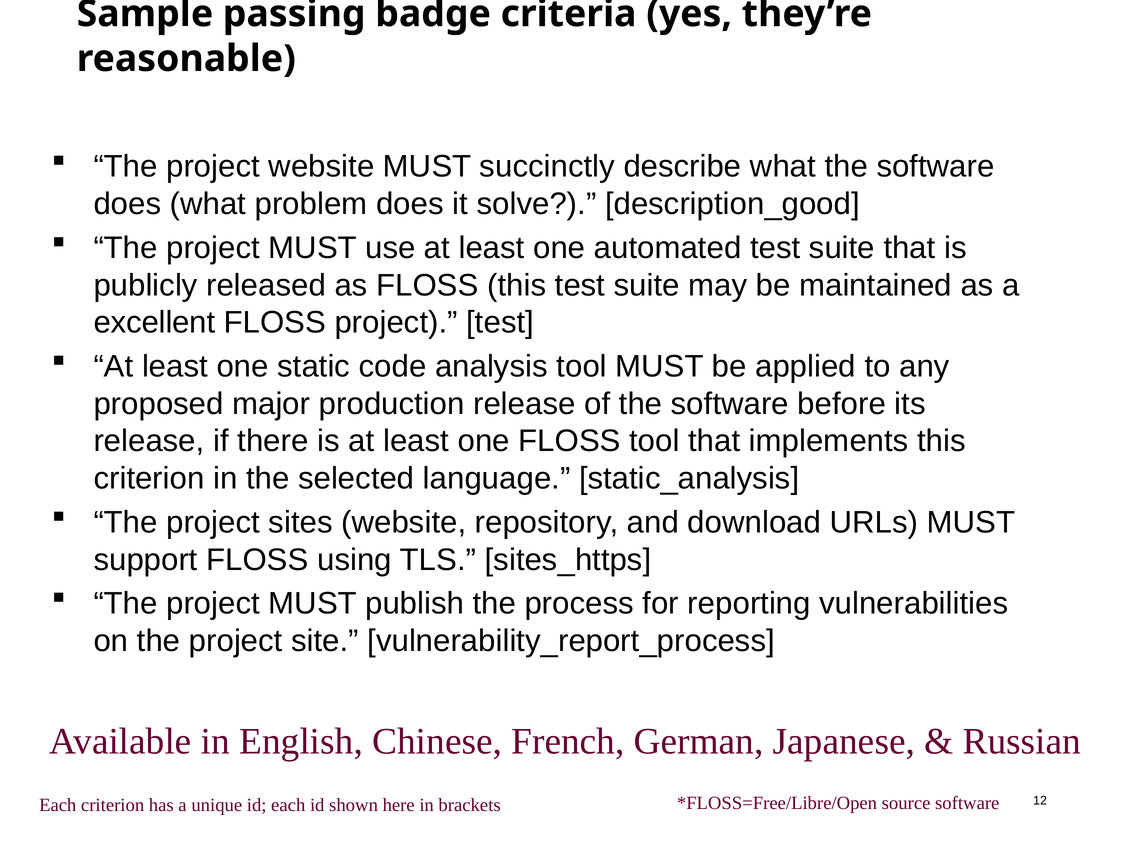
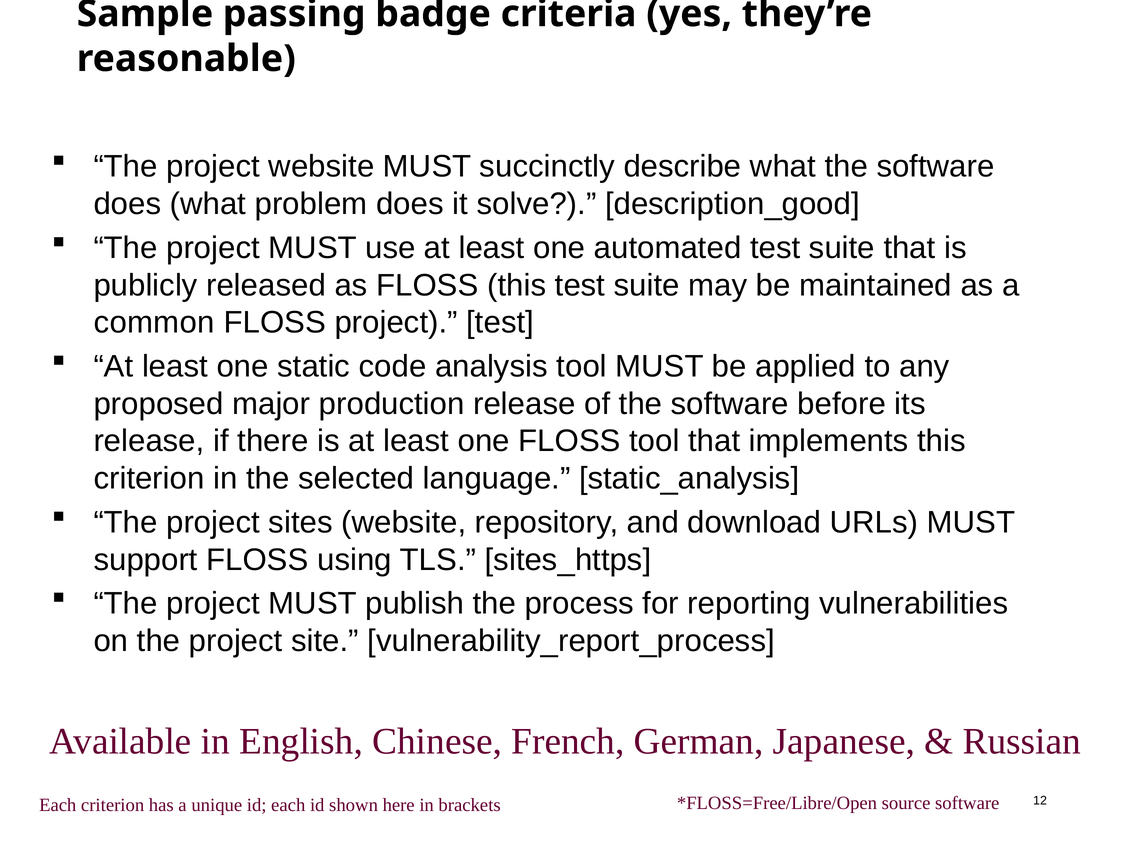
excellent: excellent -> common
